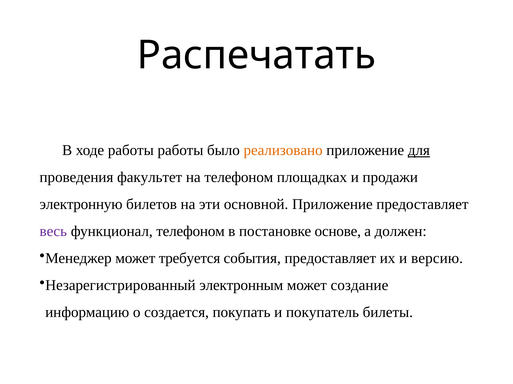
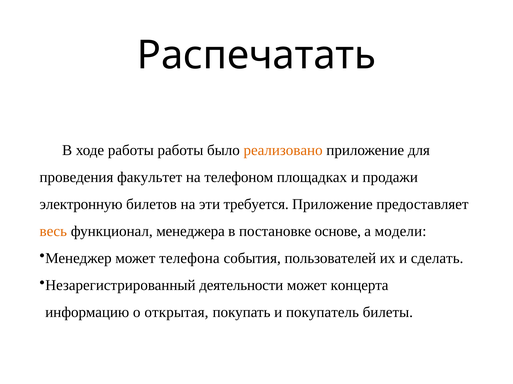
для underline: present -> none
основной: основной -> требуется
весь colour: purple -> orange
функционал телефоном: телефоном -> менеджера
должен: должен -> модели
требуется: требуется -> телефона
события предоставляет: предоставляет -> пользователей
версию: версию -> сделать
электронным: электронным -> деятельности
создание: создание -> концерта
создается: создается -> открытая
